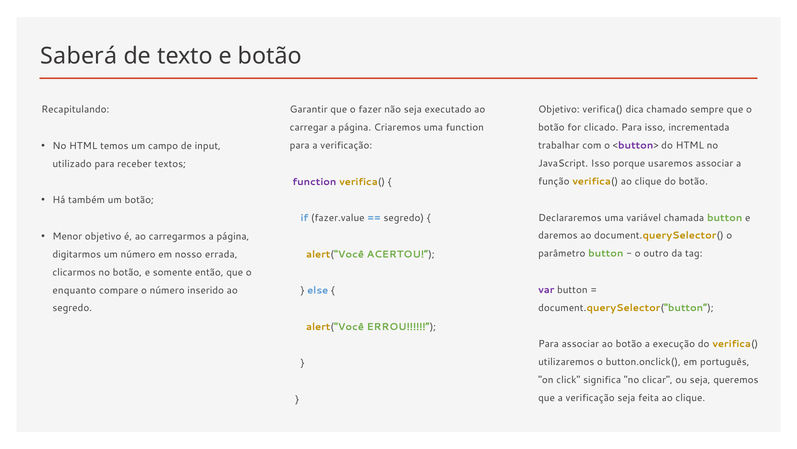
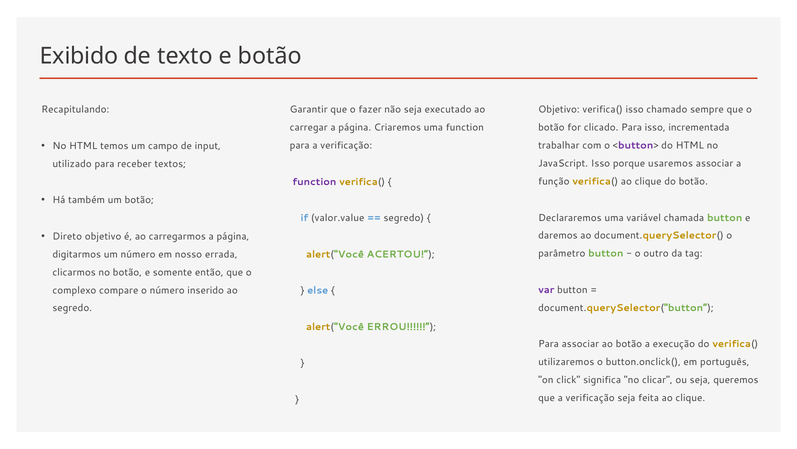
Saberá: Saberá -> Exibido
verifica( dica: dica -> isso
fazer.value: fazer.value -> valor.value
Menor: Menor -> Direto
enquanto: enquanto -> complexo
